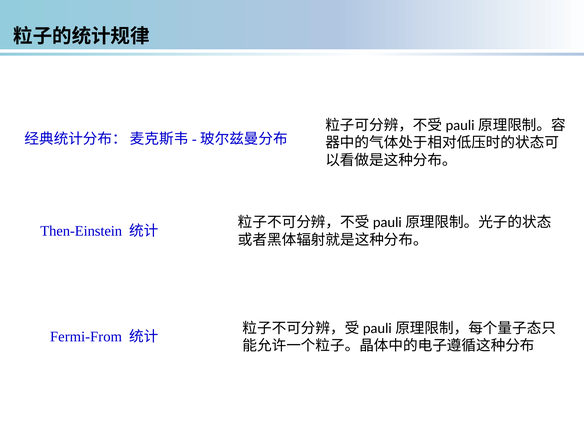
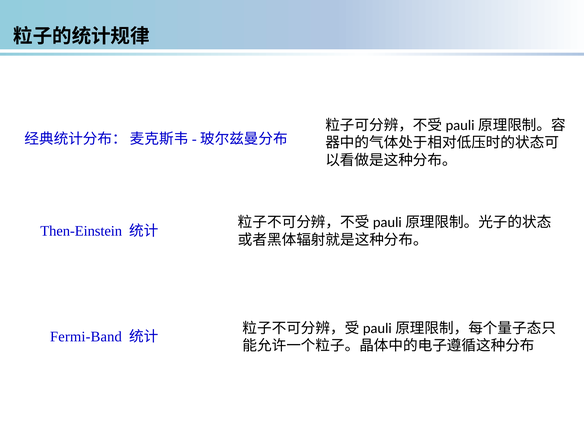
Fermi-From: Fermi-From -> Fermi-Band
